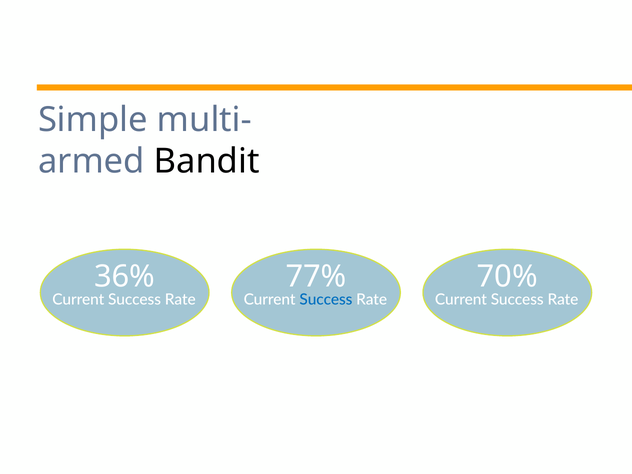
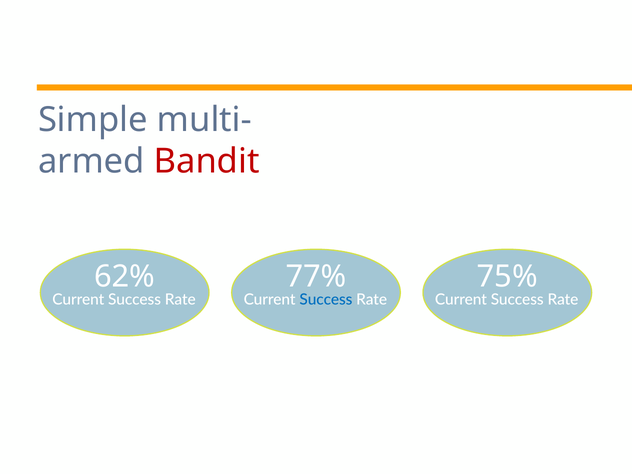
Bandit colour: black -> red
36%: 36% -> 62%
70%: 70% -> 75%
